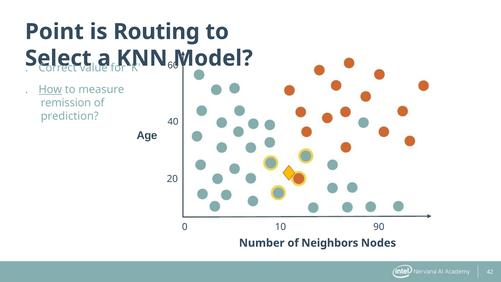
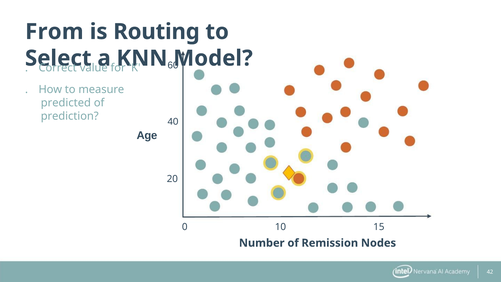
Point: Point -> From
How underline: present -> none
remission: remission -> predicted
90: 90 -> 15
Neighbors: Neighbors -> Remission
